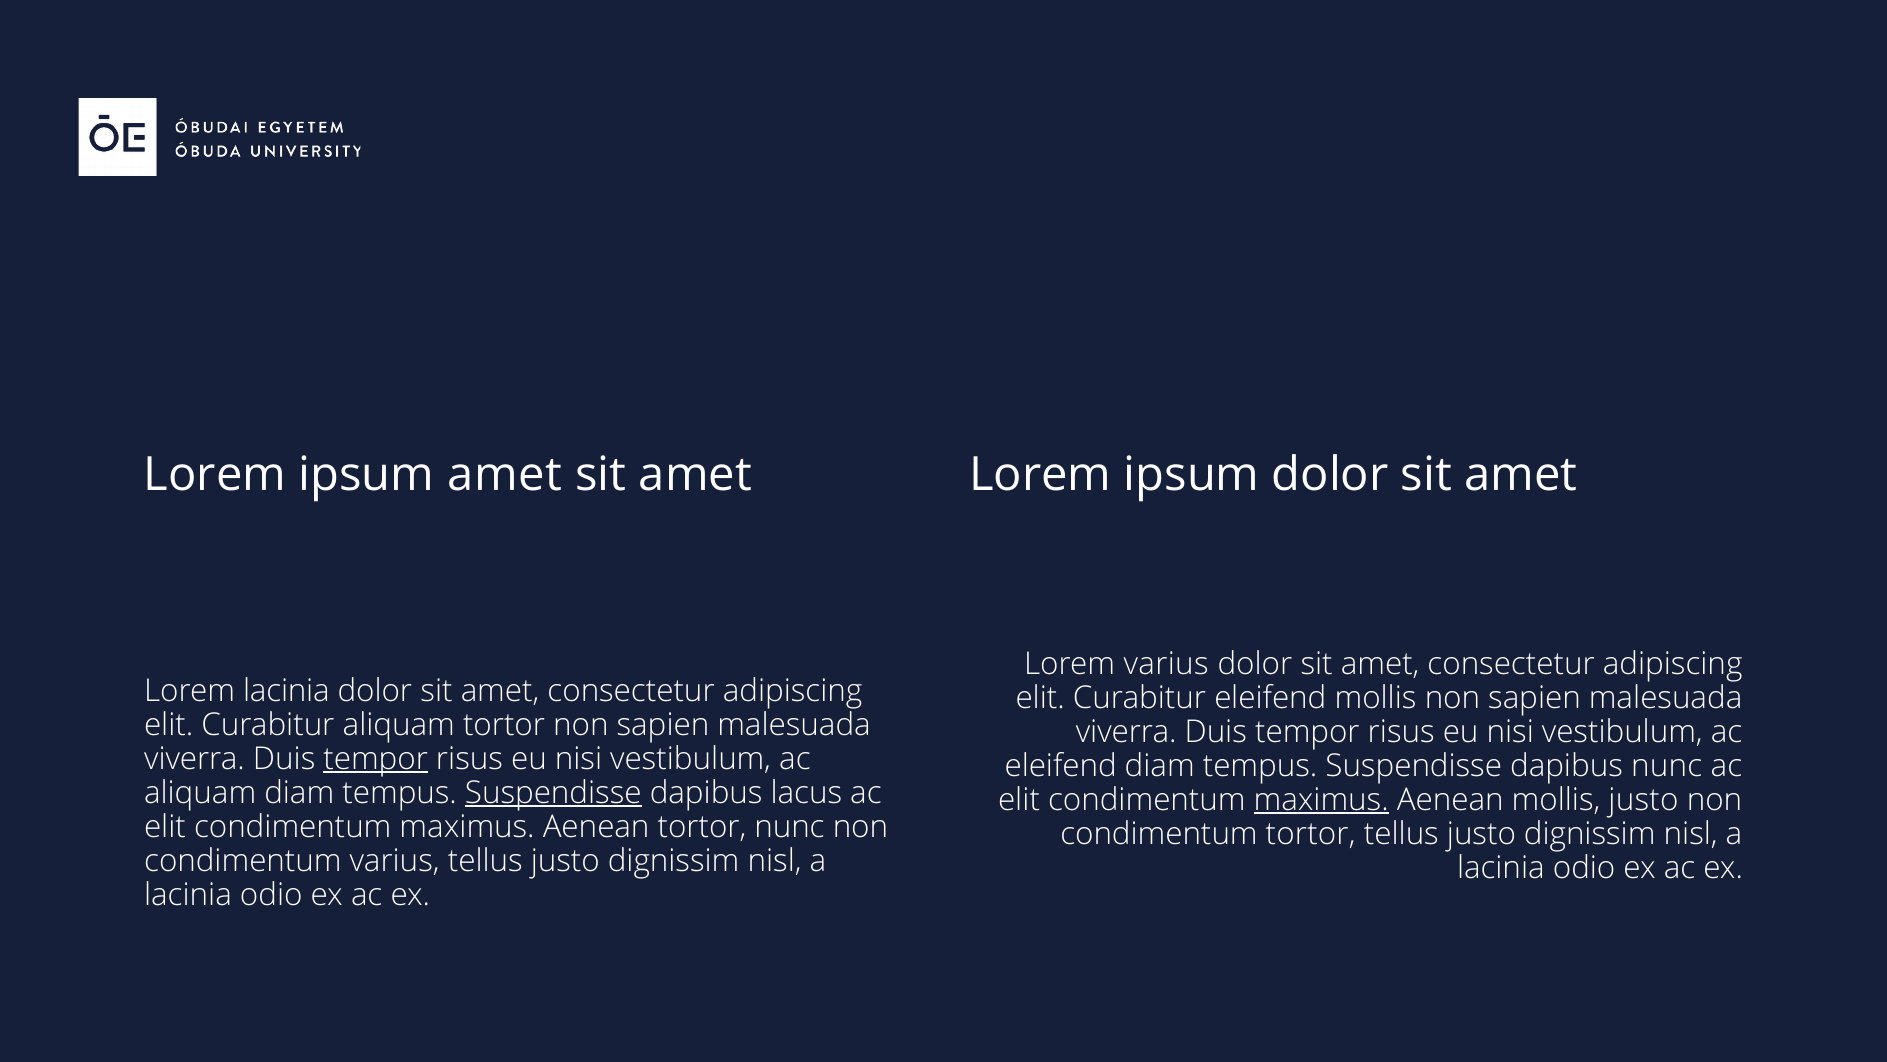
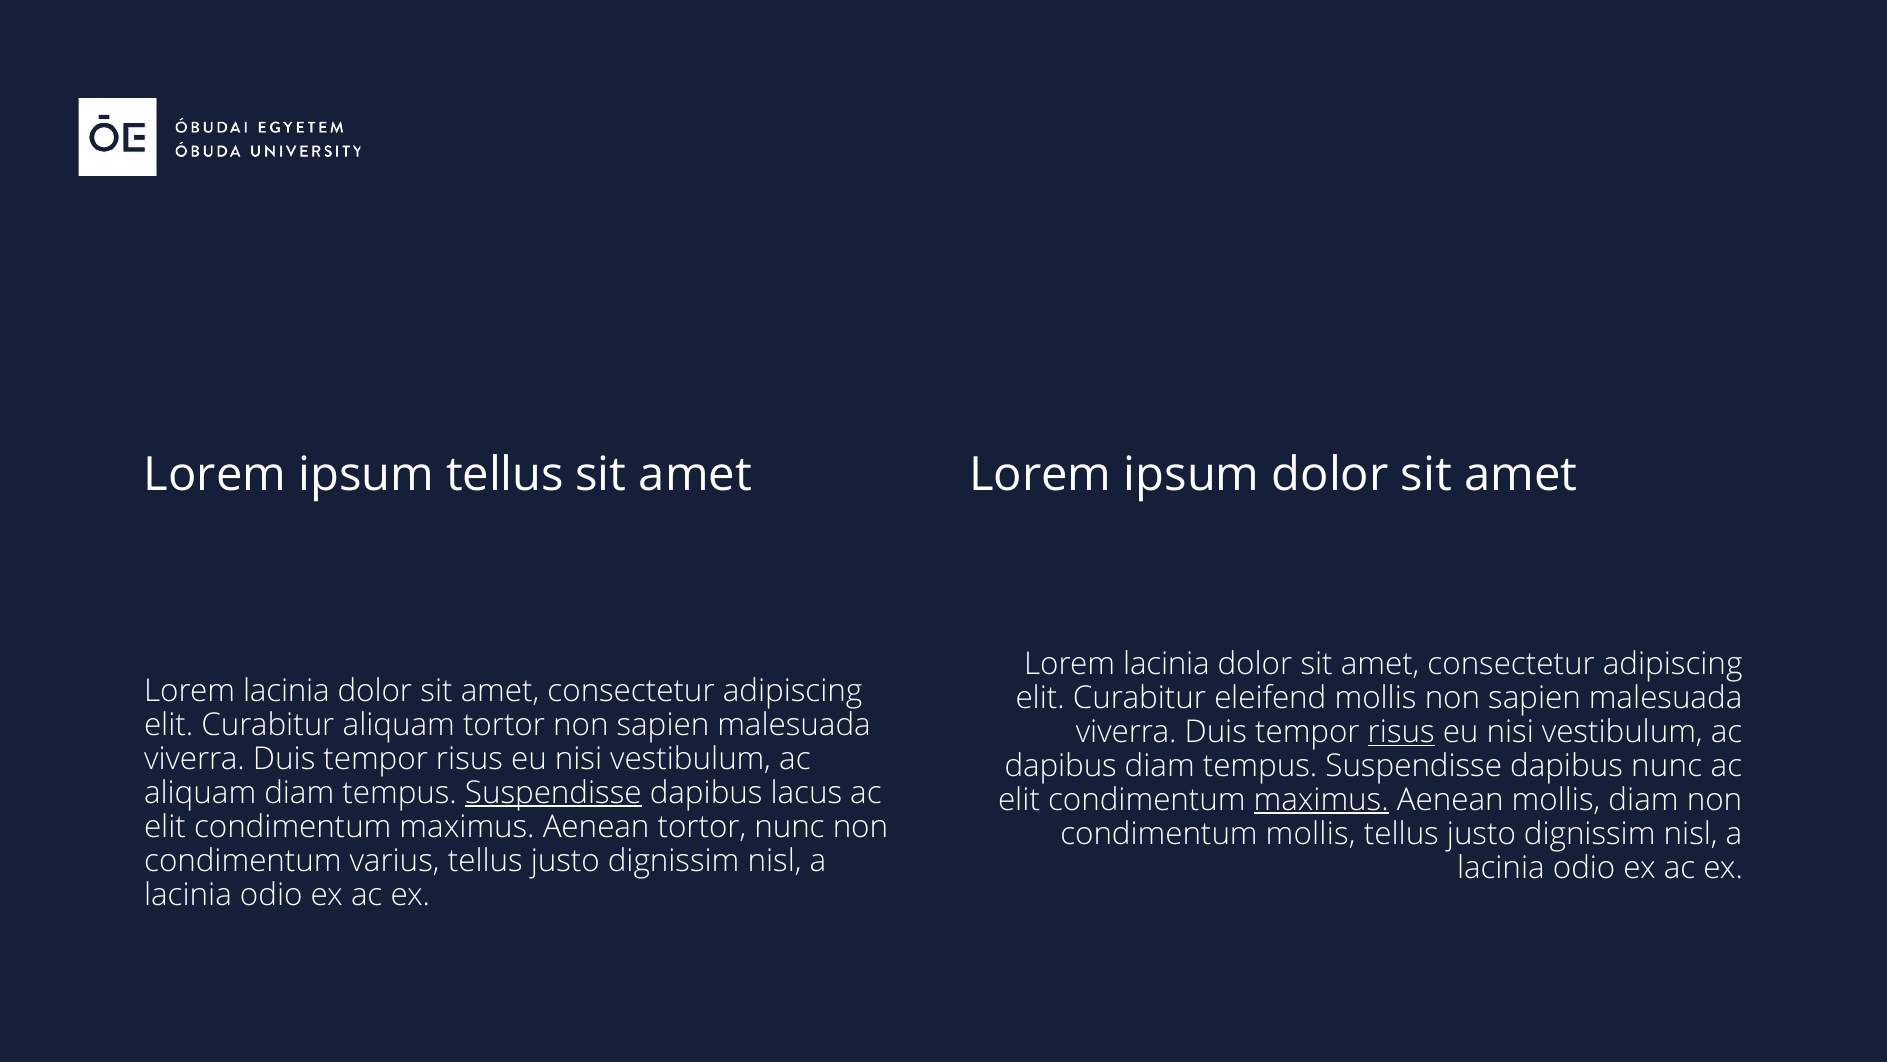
ipsum amet: amet -> tellus
varius at (1166, 664): varius -> lacinia
risus at (1401, 732) underline: none -> present
tempor at (376, 758) underline: present -> none
eleifend at (1061, 766): eleifend -> dapibus
mollis justo: justo -> diam
condimentum tortor: tortor -> mollis
